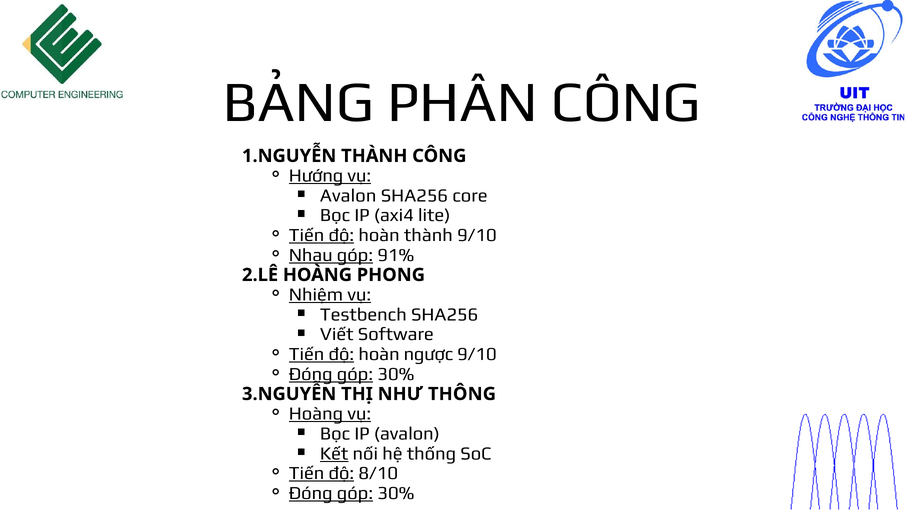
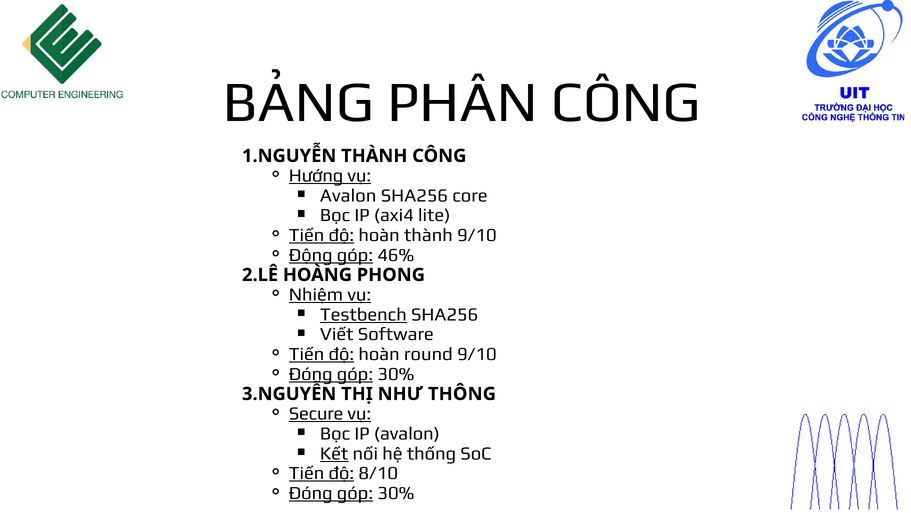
Nhau: Nhau -> Động
91%: 91% -> 46%
Testbench underline: none -> present
ngược: ngược -> round
Hoàng at (316, 413): Hoàng -> Secure
